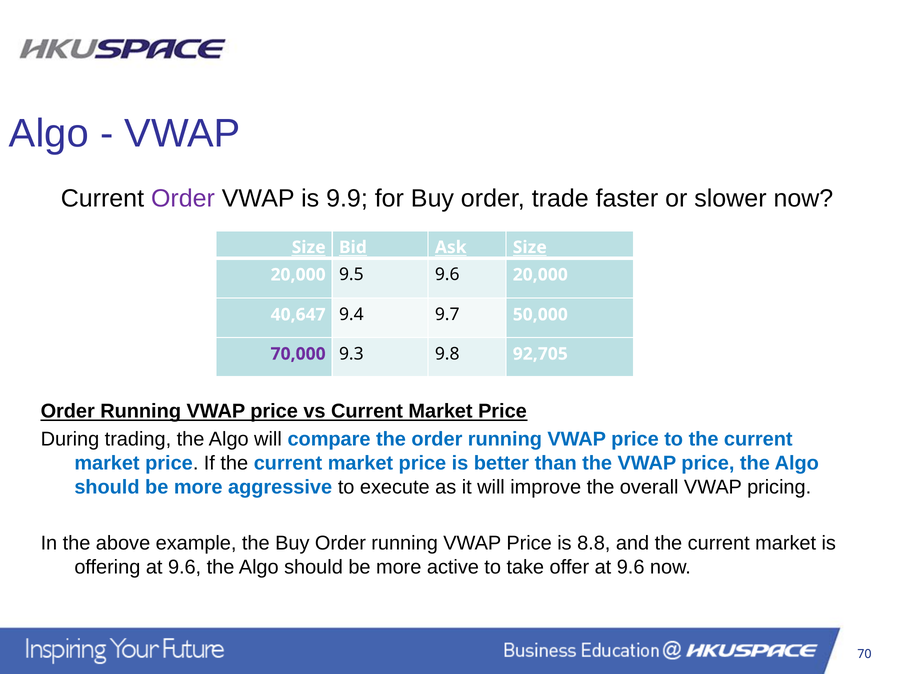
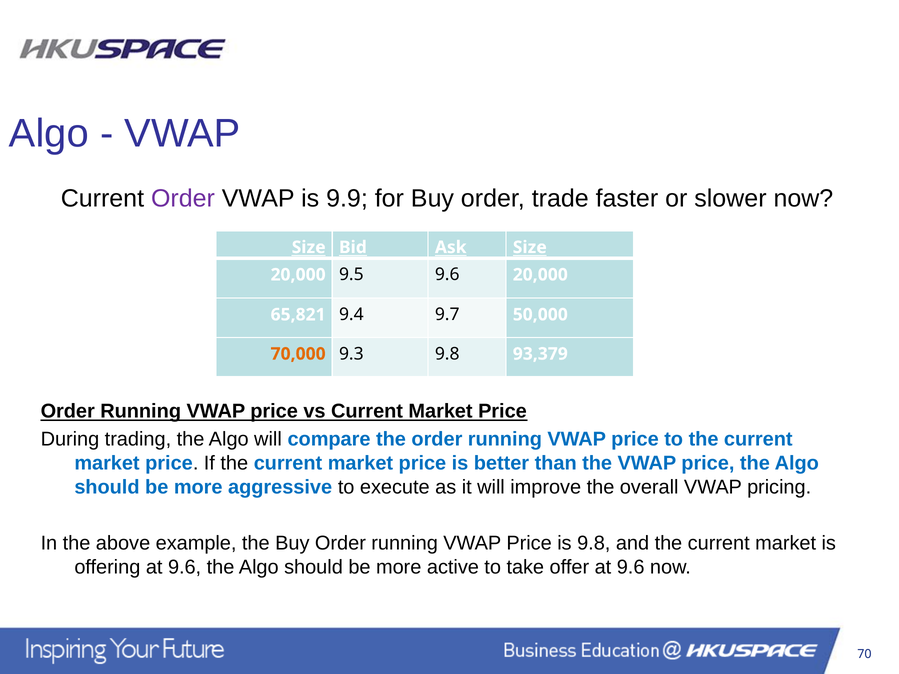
40,647: 40,647 -> 65,821
70,000 colour: purple -> orange
92,705: 92,705 -> 93,379
is 8.8: 8.8 -> 9.8
